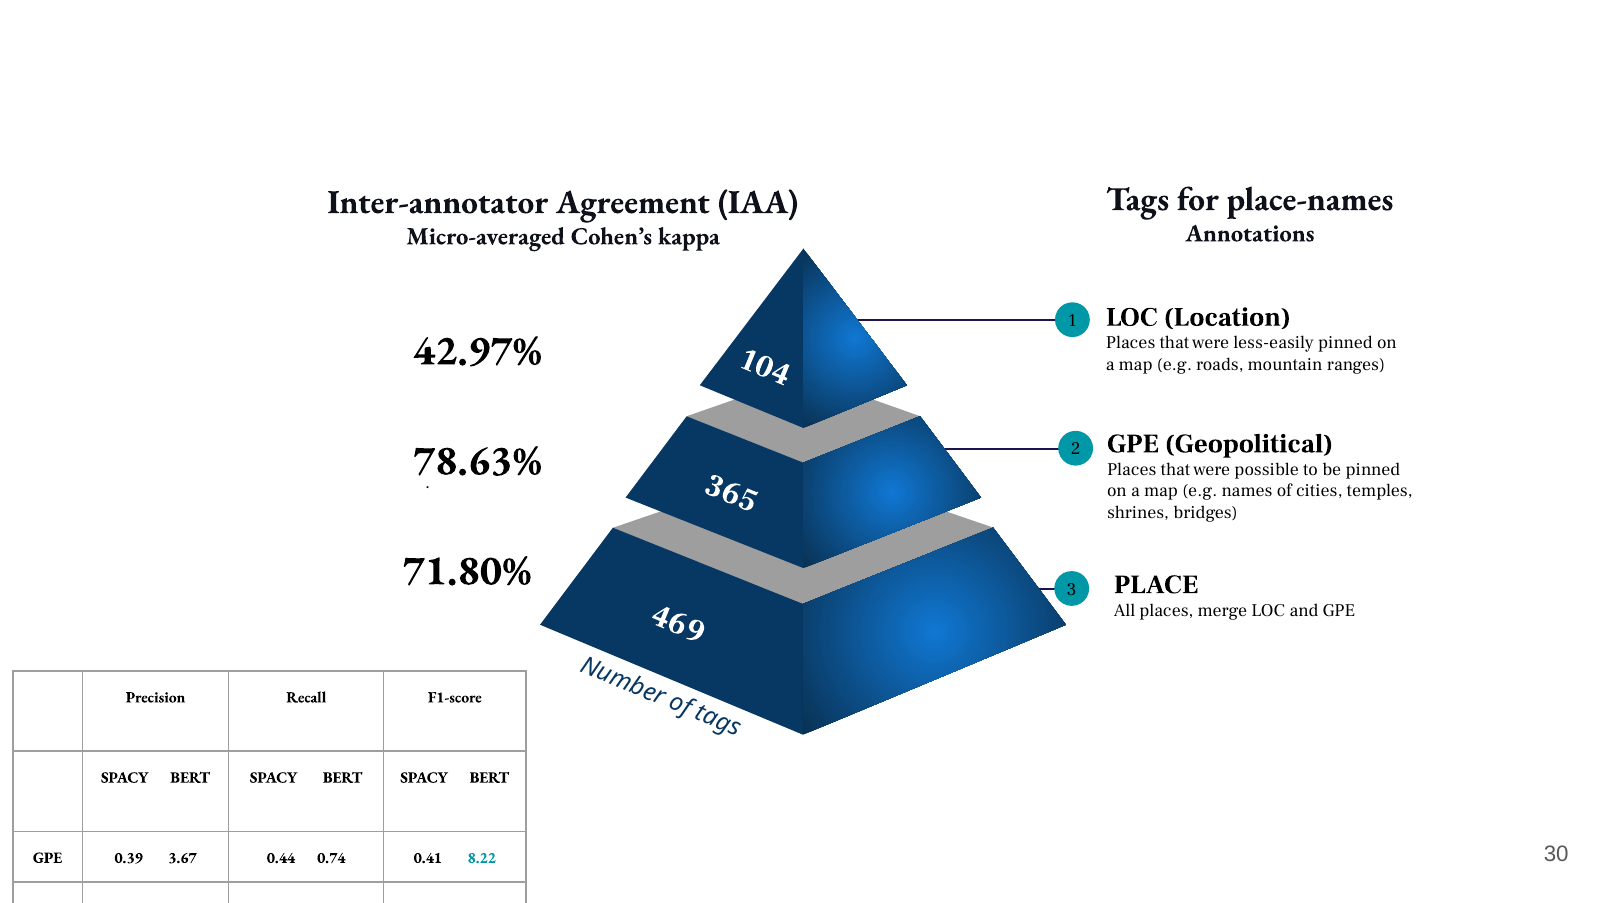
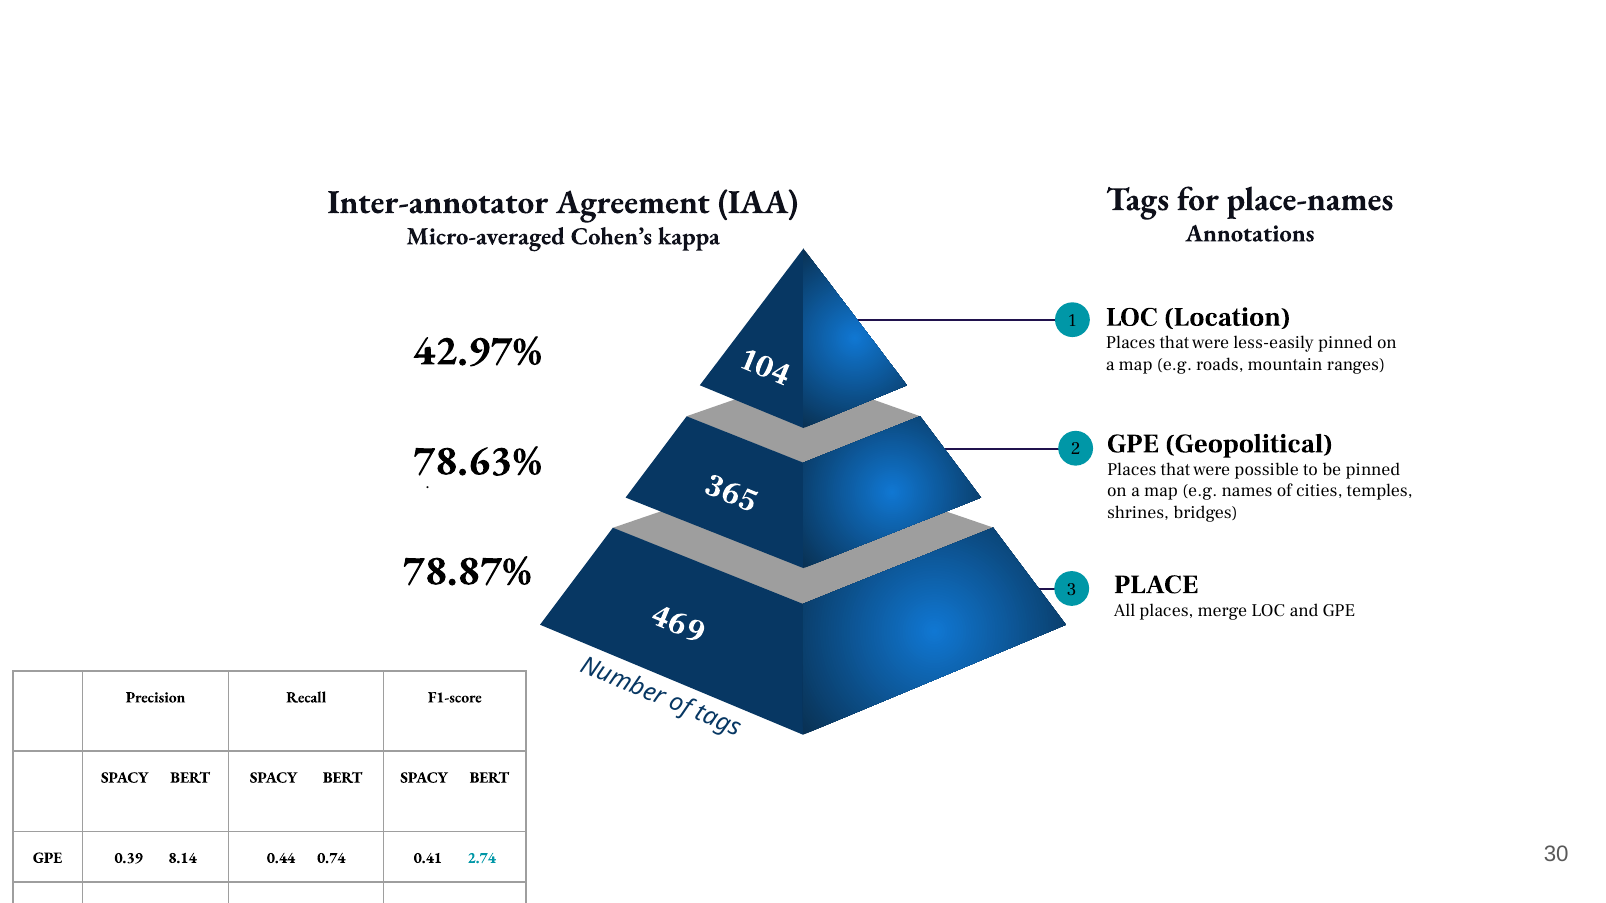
71.80%: 71.80% -> 78.87%
3.67: 3.67 -> 8.14
8.22: 8.22 -> 2.74
